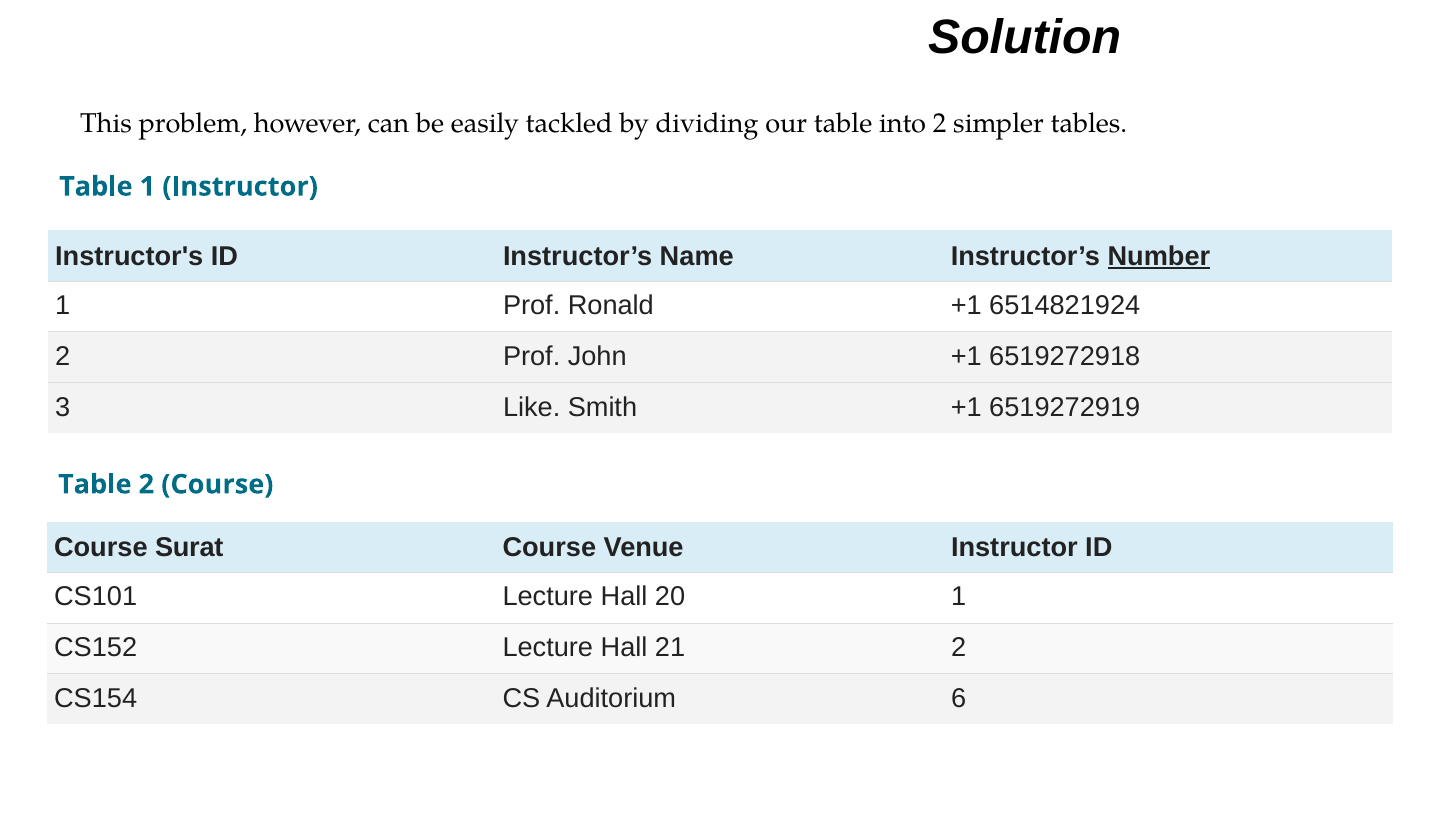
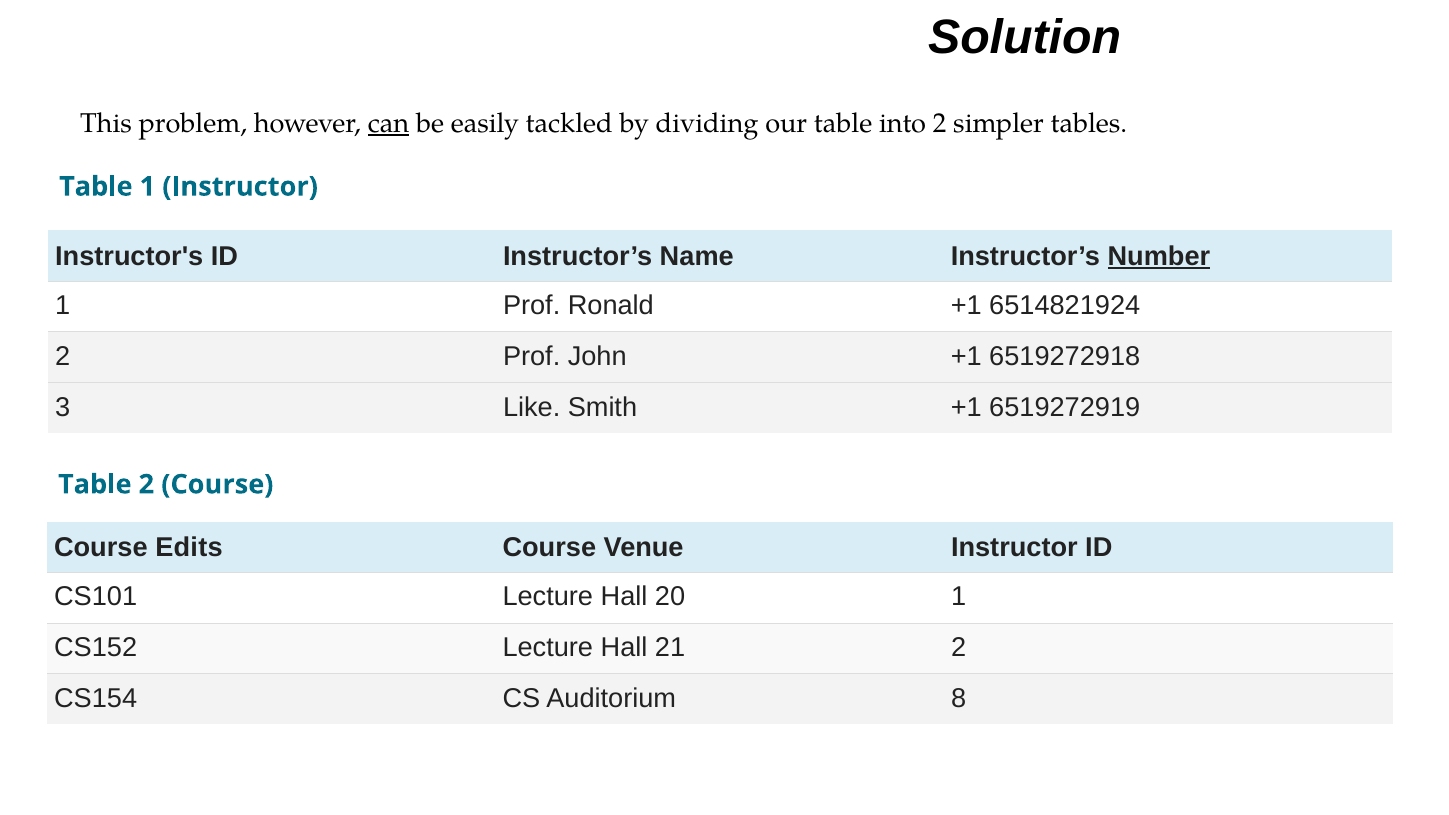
can underline: none -> present
Surat: Surat -> Edits
6: 6 -> 8
